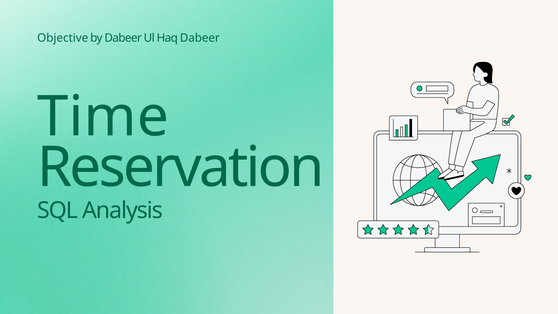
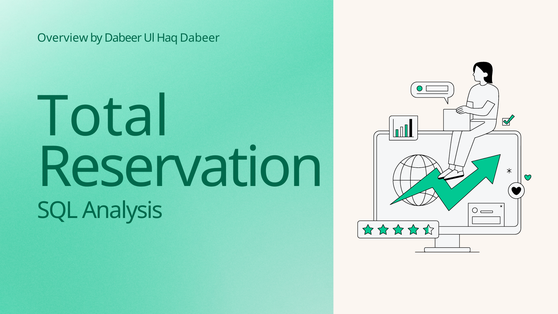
Objective: Objective -> Overview
Time: Time -> Total
